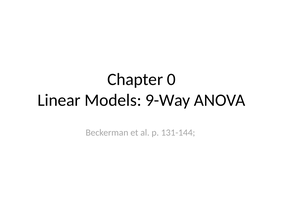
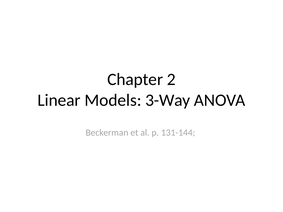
0: 0 -> 2
9-Way: 9-Way -> 3-Way
